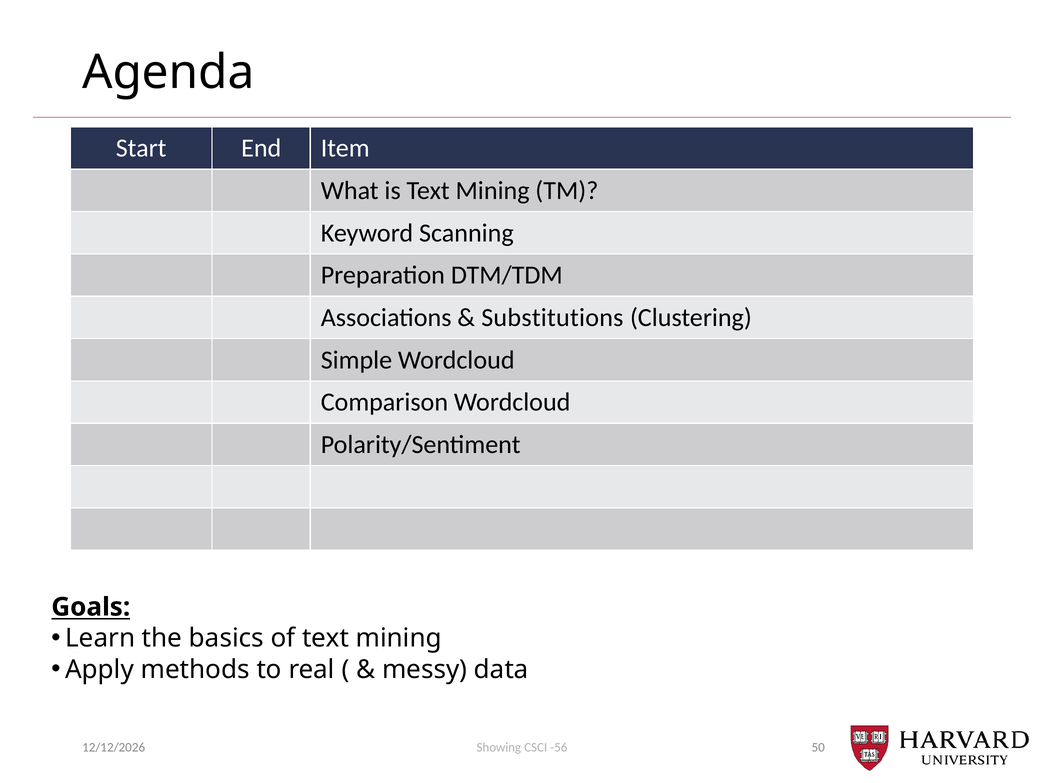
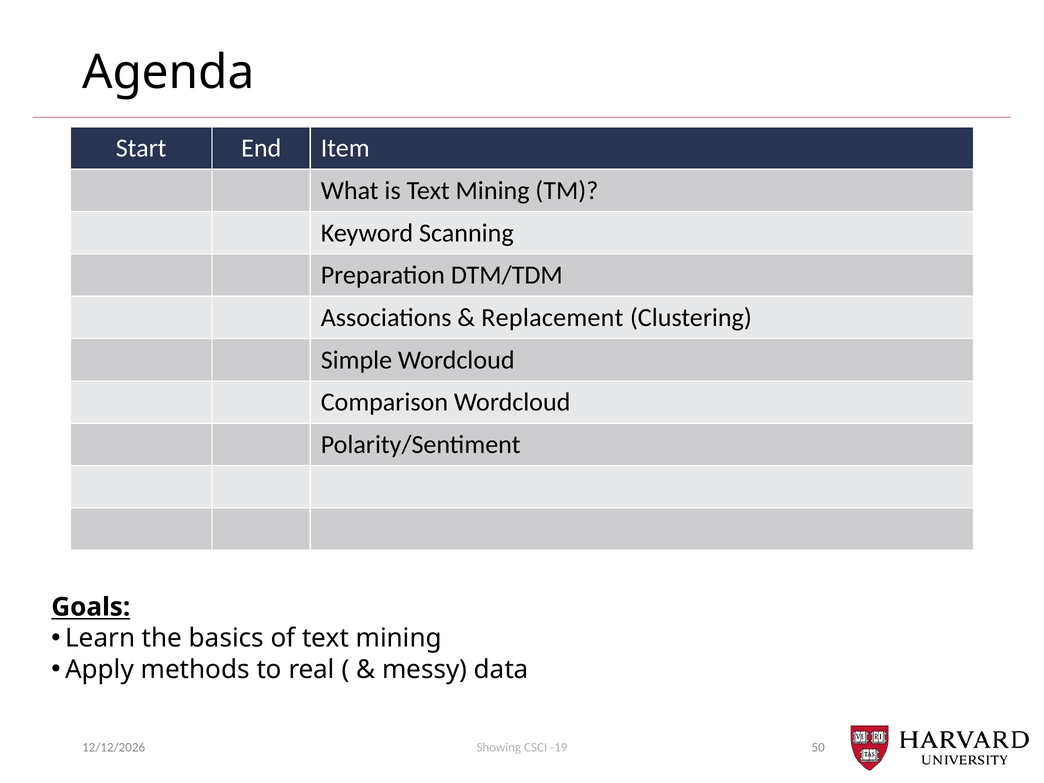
Substitutions: Substitutions -> Replacement
-56: -56 -> -19
